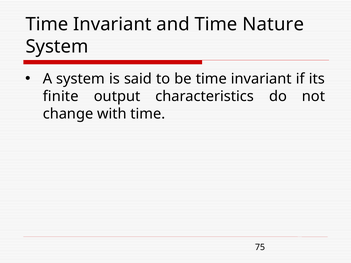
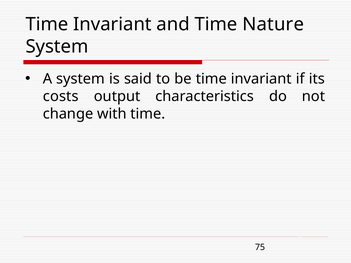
finite: finite -> costs
